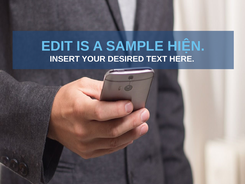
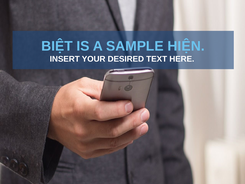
EDIT: EDIT -> BIỆT
